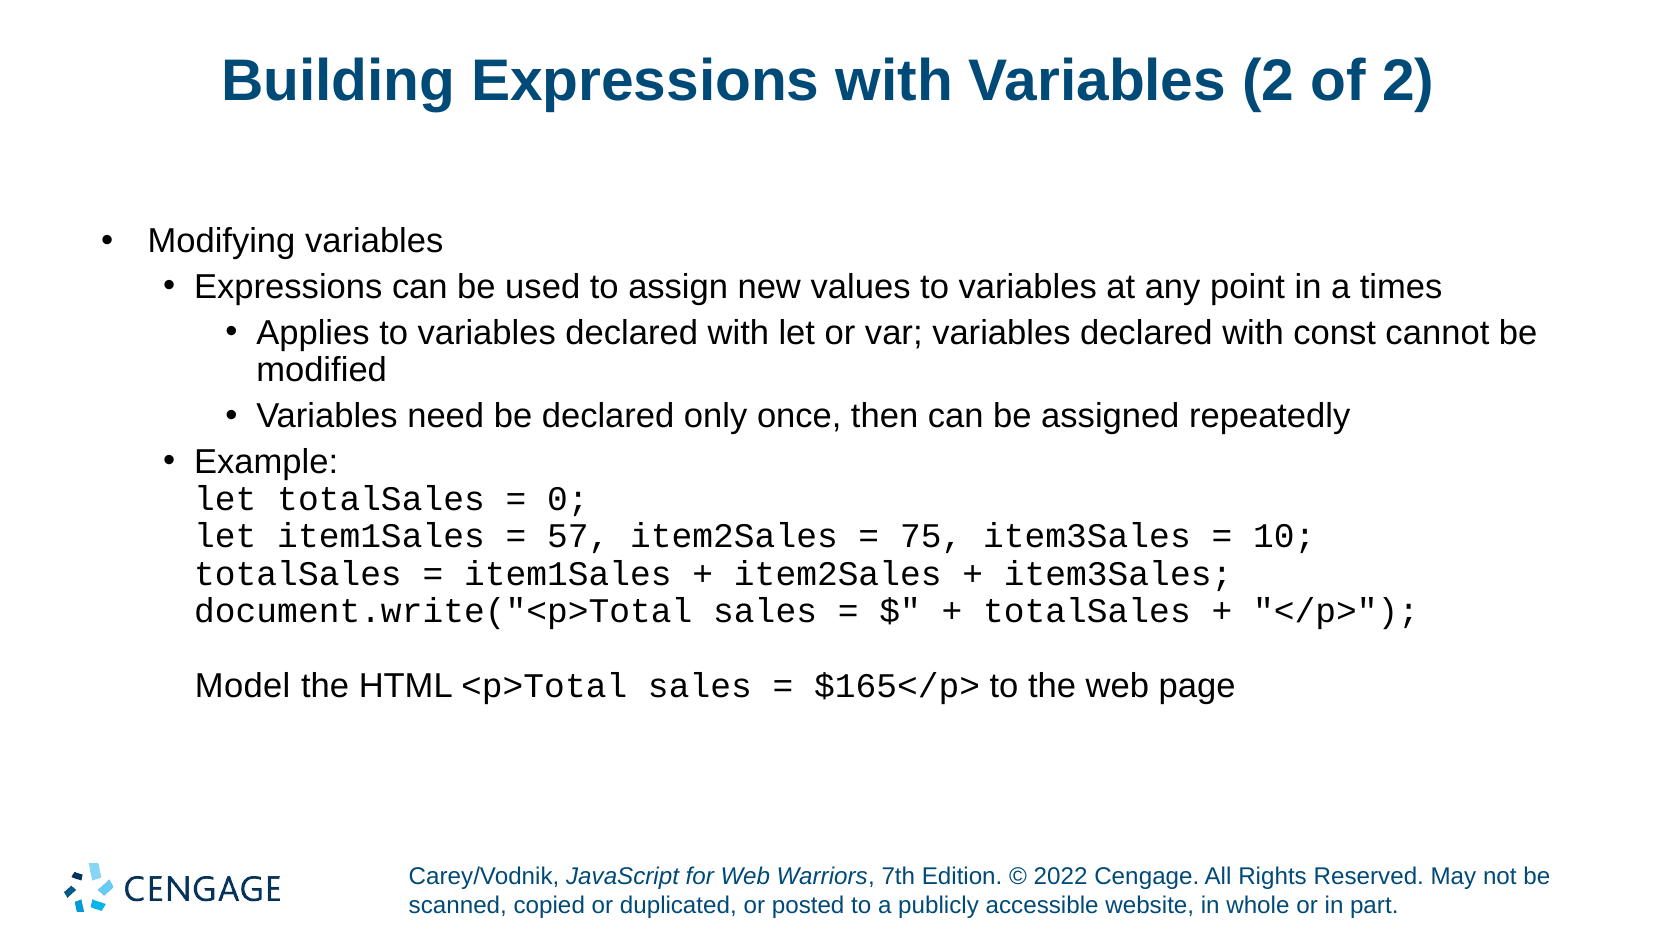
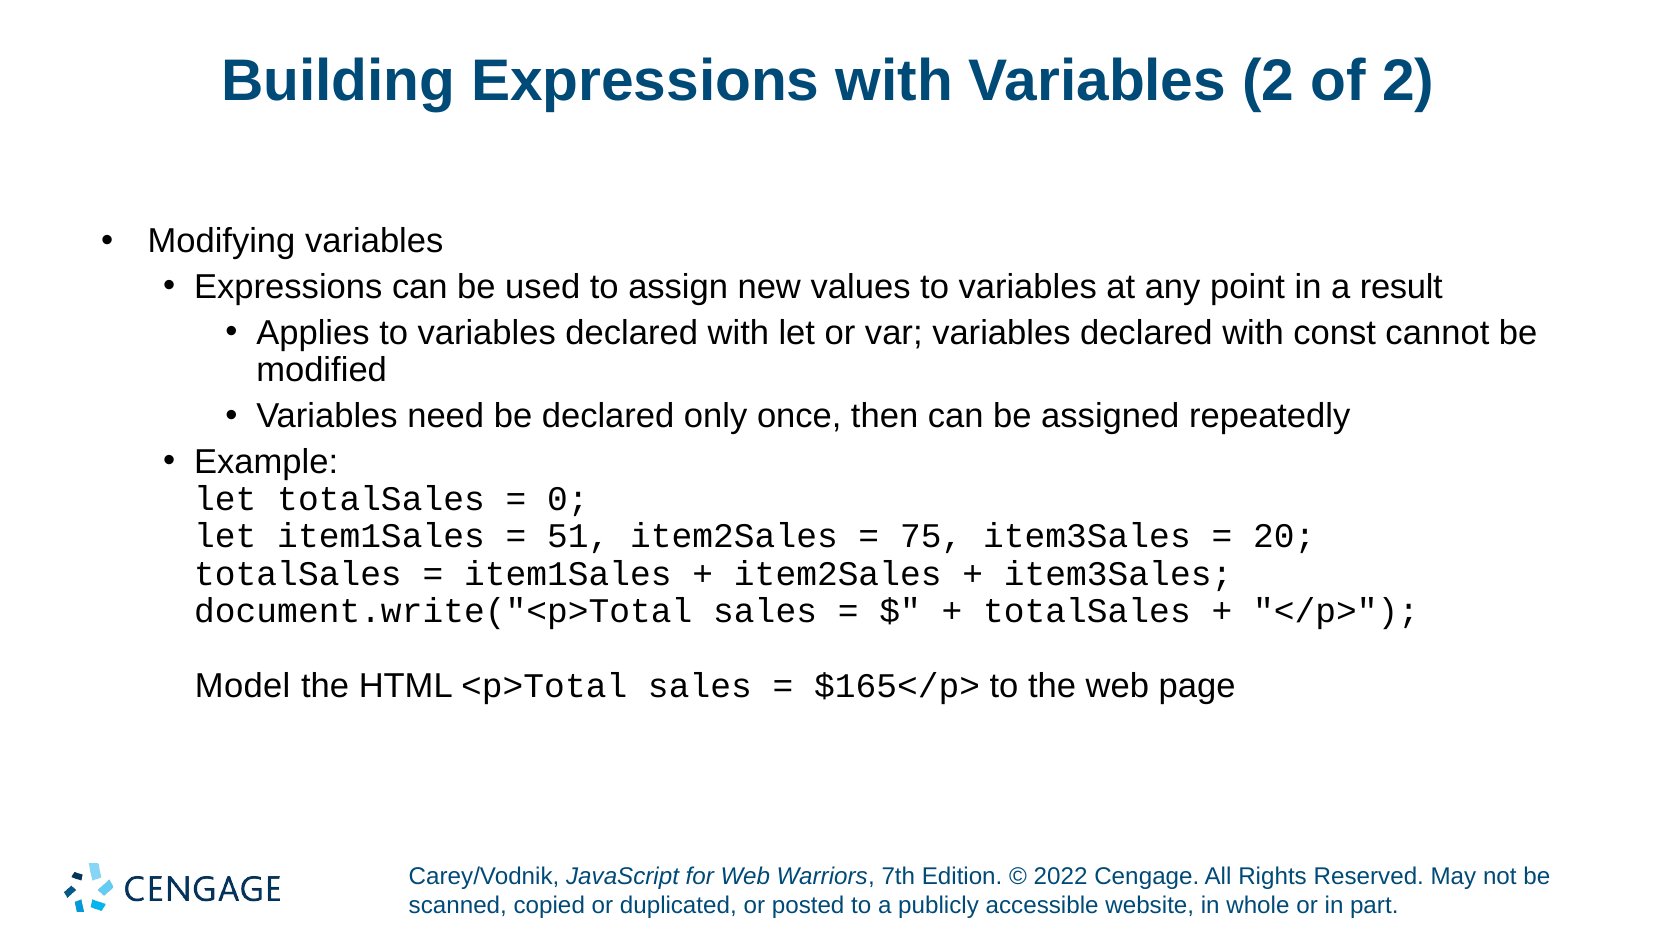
times: times -> result
57: 57 -> 51
10: 10 -> 20
